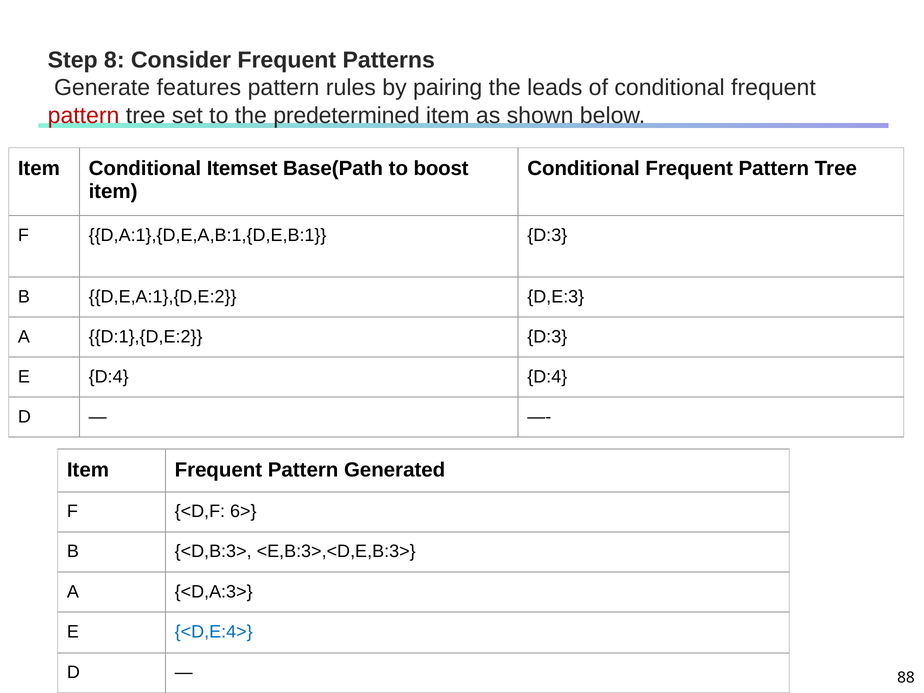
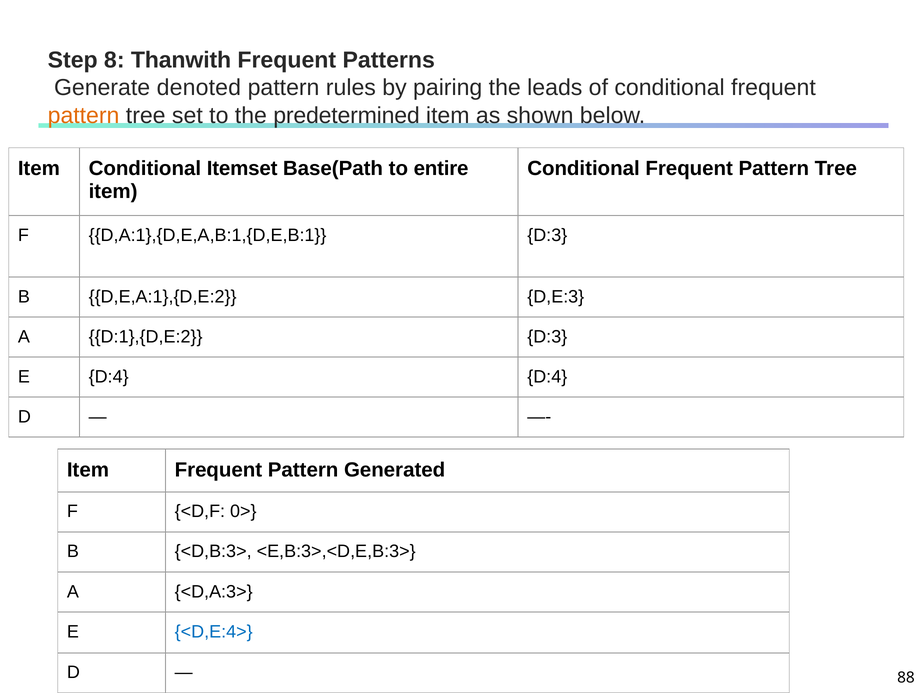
Consider: Consider -> Thanwith
features: features -> denoted
pattern at (84, 116) colour: red -> orange
boost: boost -> entire
6>: 6> -> 0>
